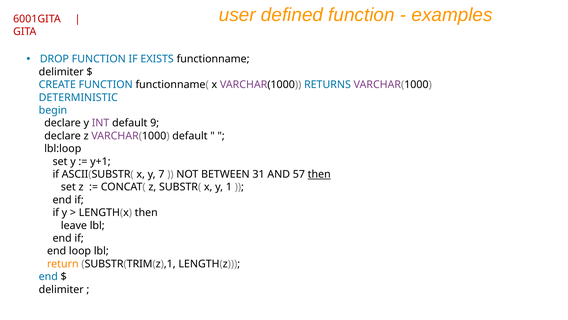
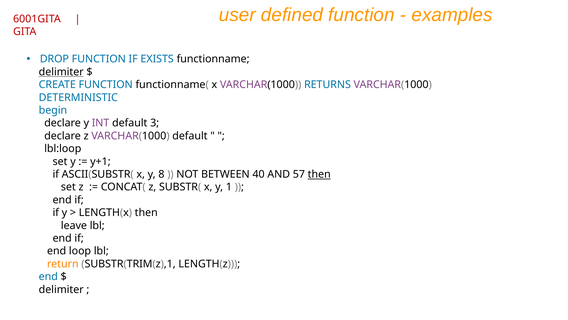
delimiter at (61, 72) underline: none -> present
9: 9 -> 3
7: 7 -> 8
31: 31 -> 40
